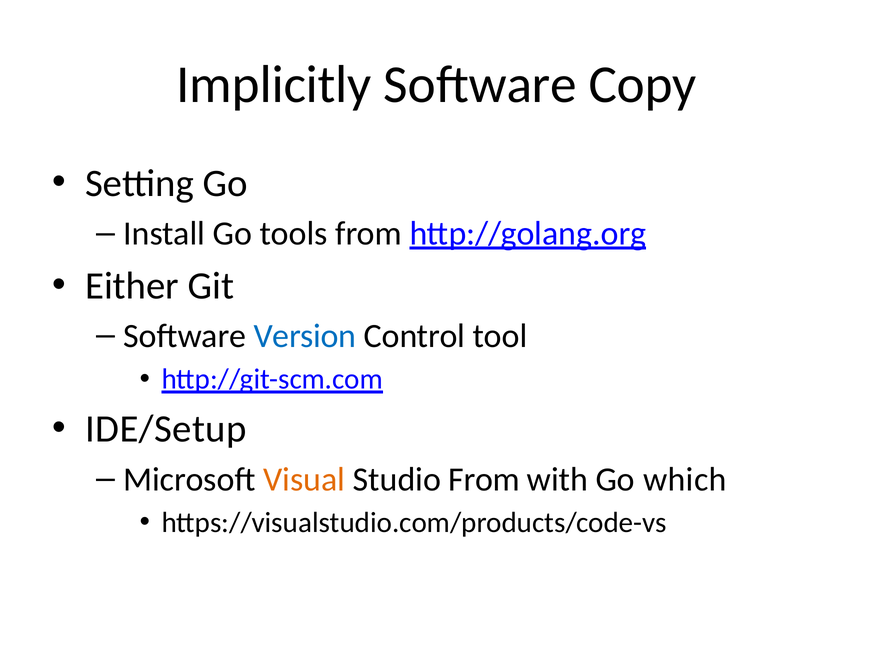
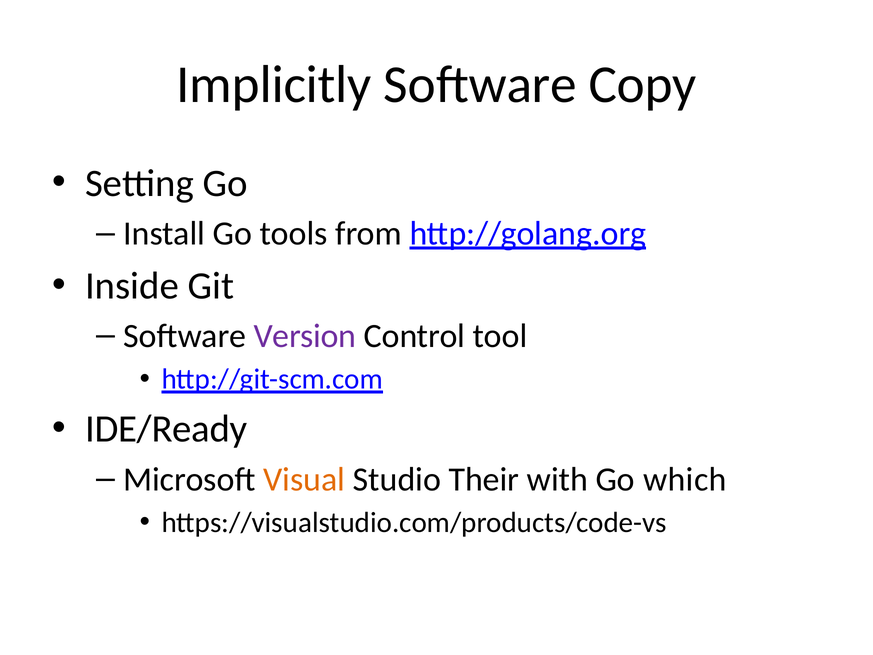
Either: Either -> Inside
Version colour: blue -> purple
IDE/Setup: IDE/Setup -> IDE/Ready
Studio From: From -> Their
